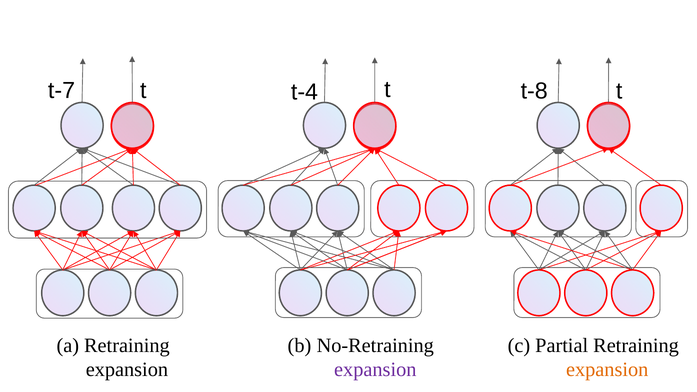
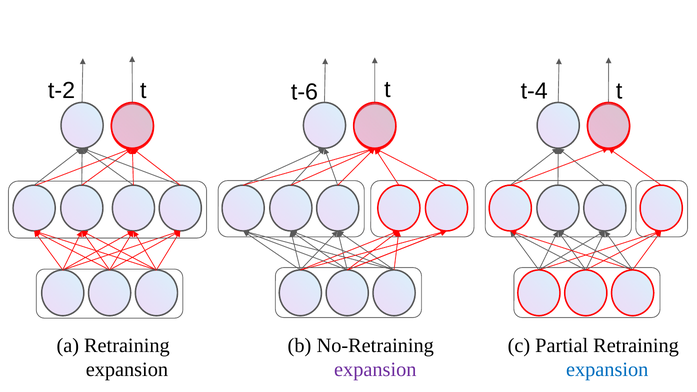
t-7: t-7 -> t-2
t-4: t-4 -> t-6
t-8: t-8 -> t-4
expansion at (607, 370) colour: orange -> blue
